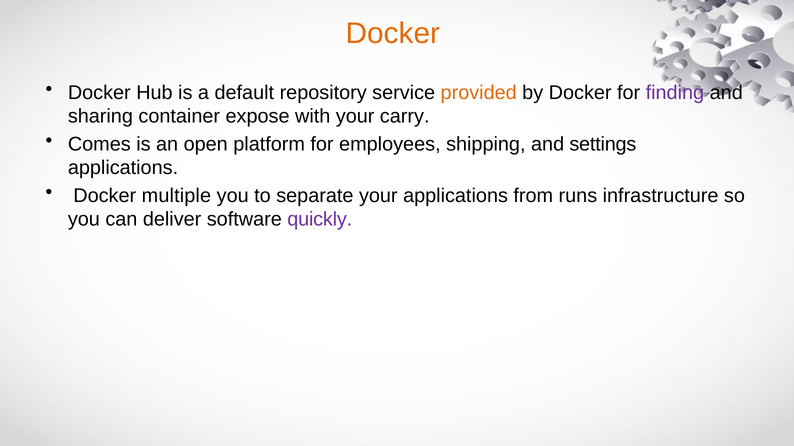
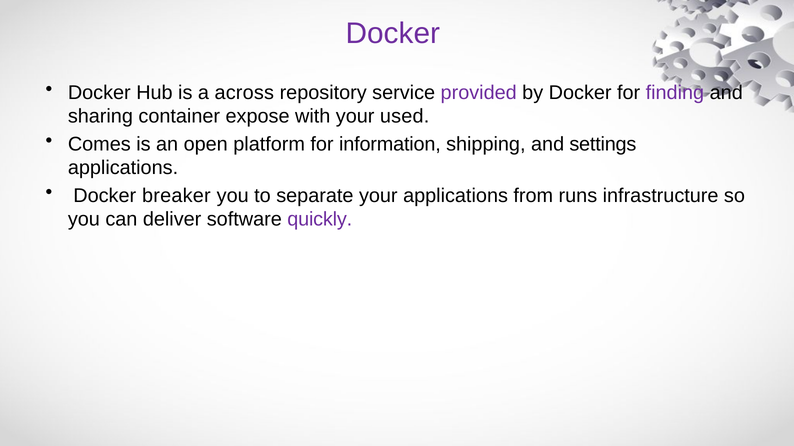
Docker at (393, 33) colour: orange -> purple
default: default -> across
provided colour: orange -> purple
carry: carry -> used
employees: employees -> information
multiple: multiple -> breaker
